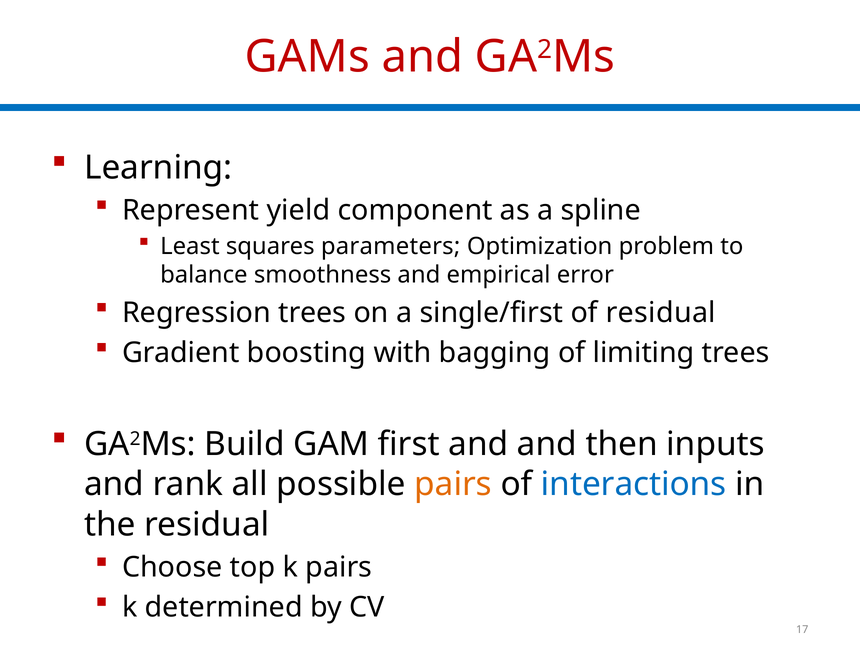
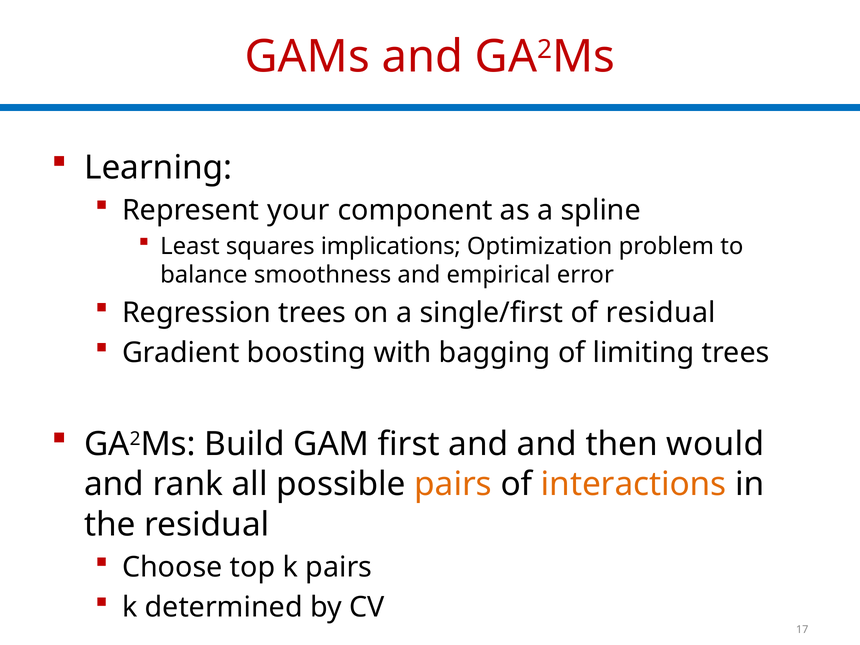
yield: yield -> your
parameters: parameters -> implications
inputs: inputs -> would
interactions colour: blue -> orange
